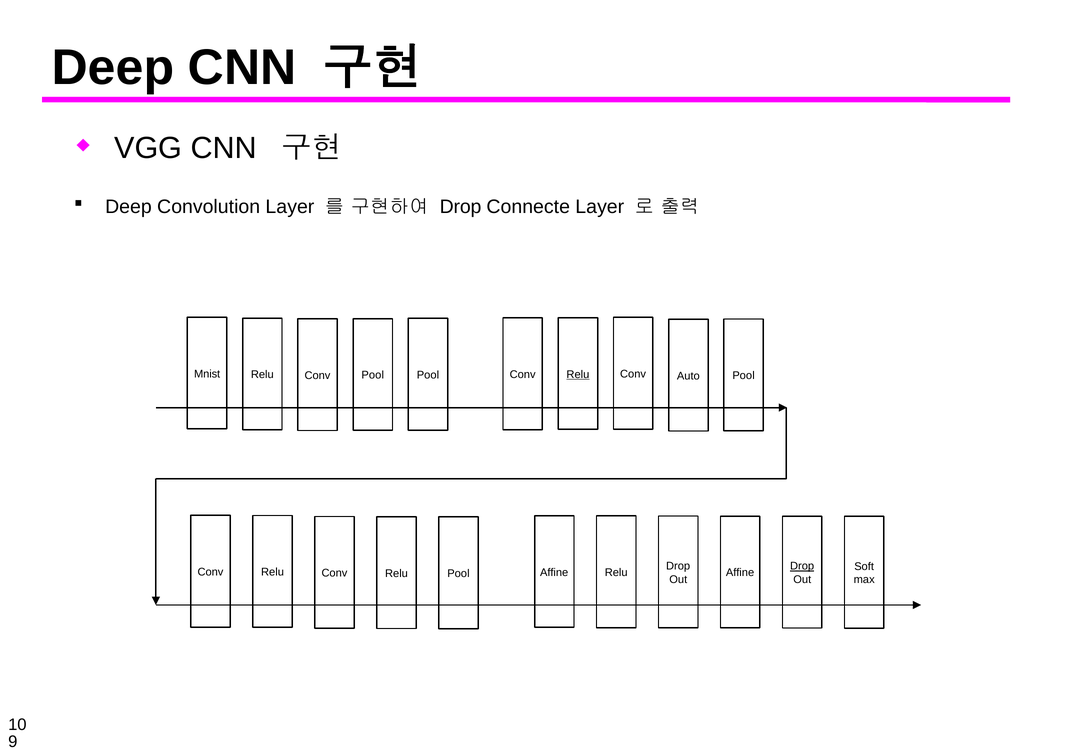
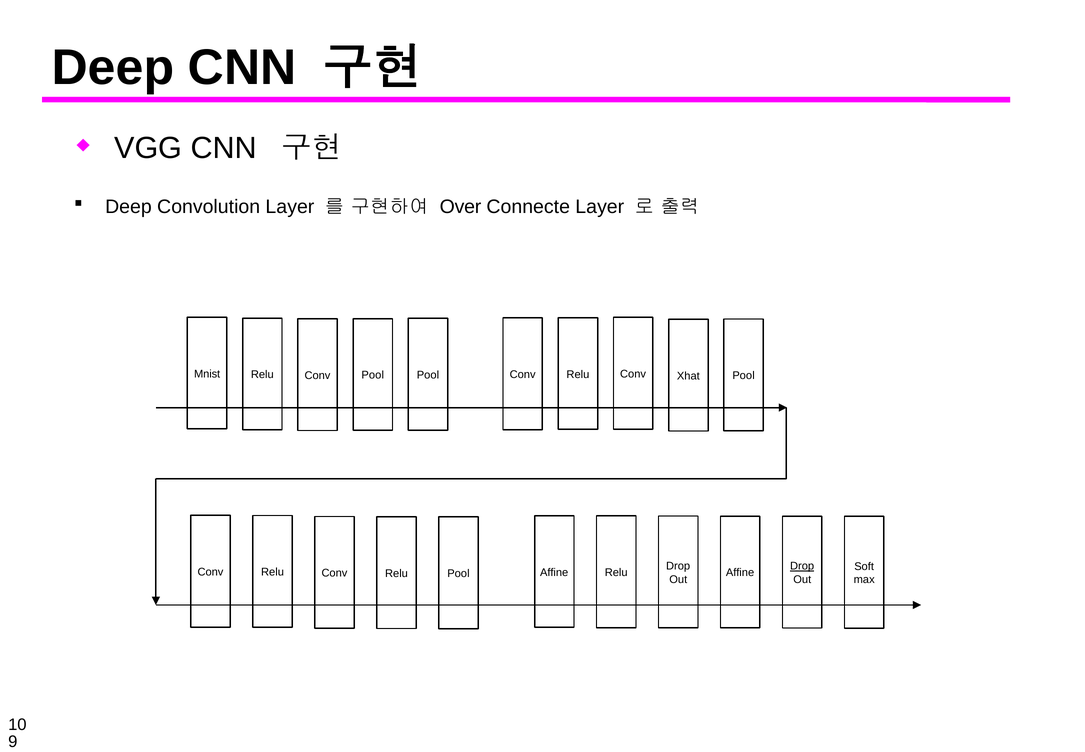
Drop at (461, 207): Drop -> Over
Relu at (578, 374) underline: present -> none
Auto: Auto -> Xhat
